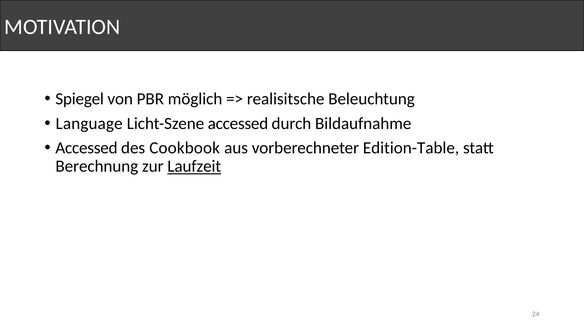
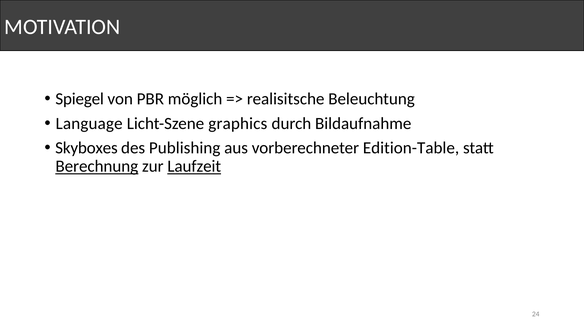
Licht-Szene accessed: accessed -> graphics
Accessed at (86, 148): Accessed -> Skyboxes
Cookbook: Cookbook -> Publishing
Berechnung underline: none -> present
